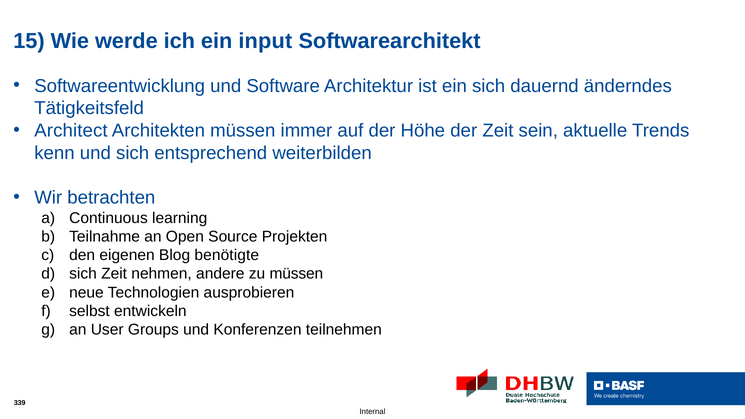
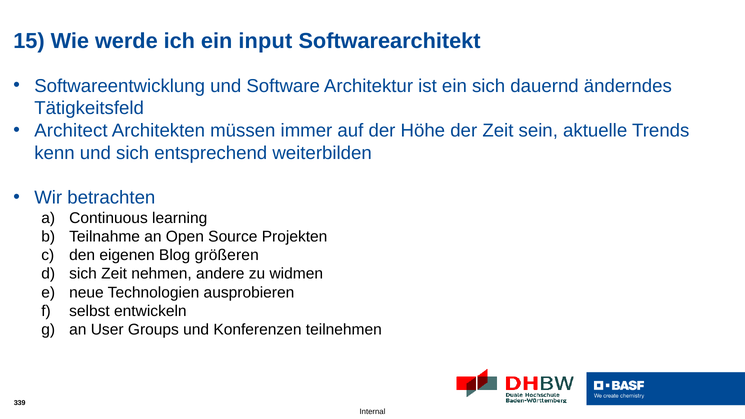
benötigte: benötigte -> größeren
zu müssen: müssen -> widmen
